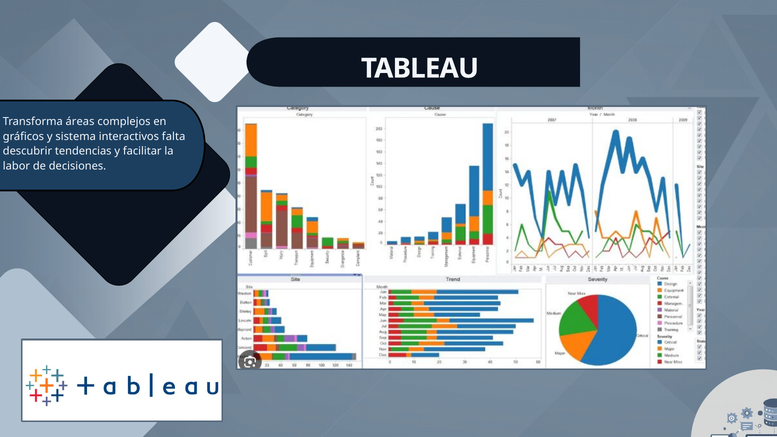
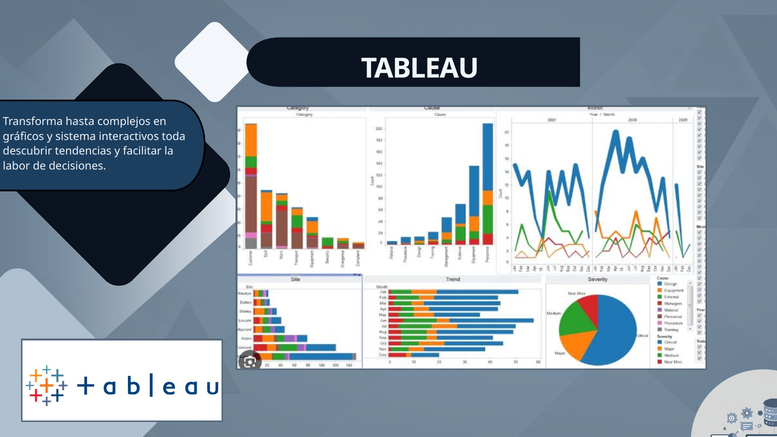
áreas: áreas -> hasta
falta: falta -> toda
